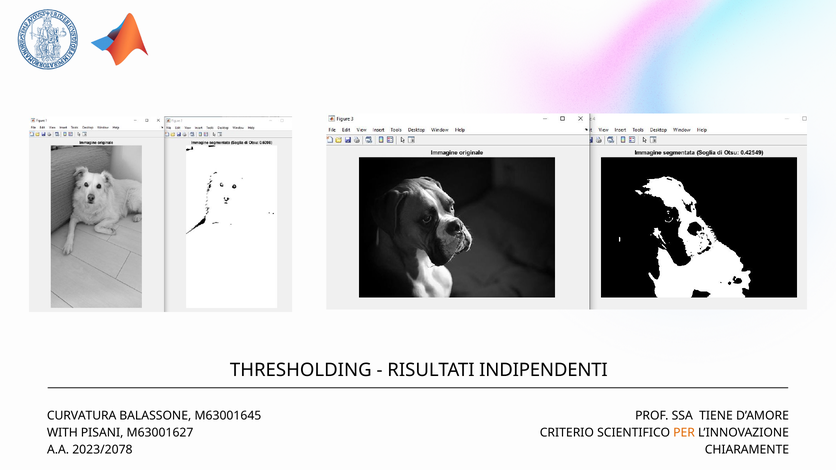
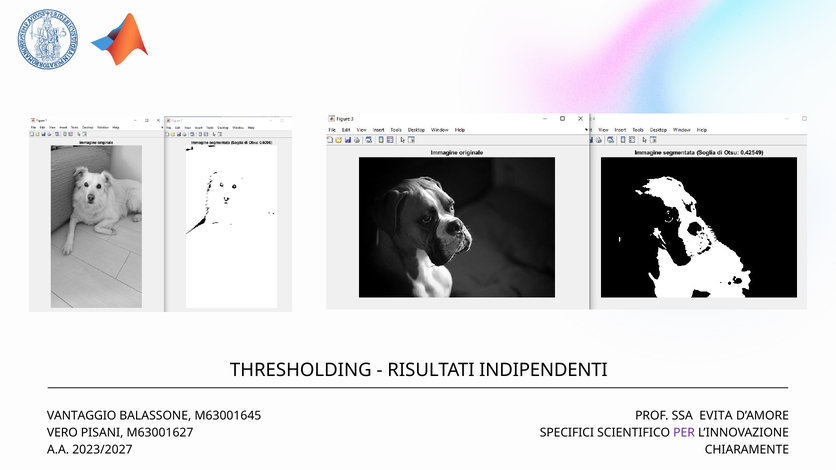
CURVATURA: CURVATURA -> VANTAGGIO
TIENE: TIENE -> EVITA
WITH: WITH -> VERO
CRITERIO: CRITERIO -> SPECIFICI
PER colour: orange -> purple
2023/2078: 2023/2078 -> 2023/2027
